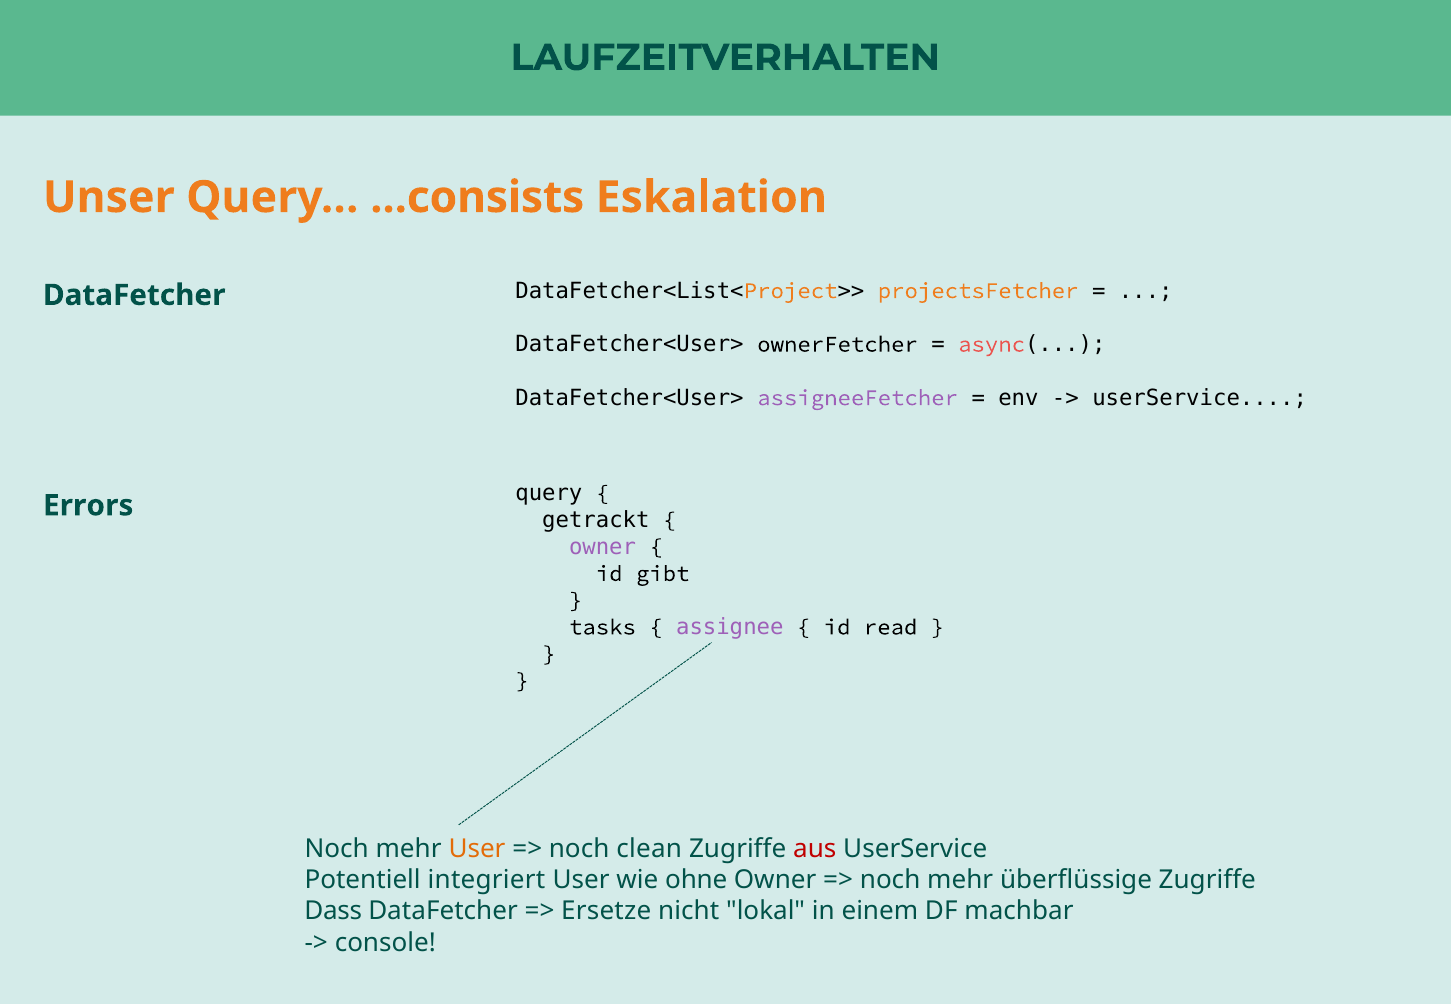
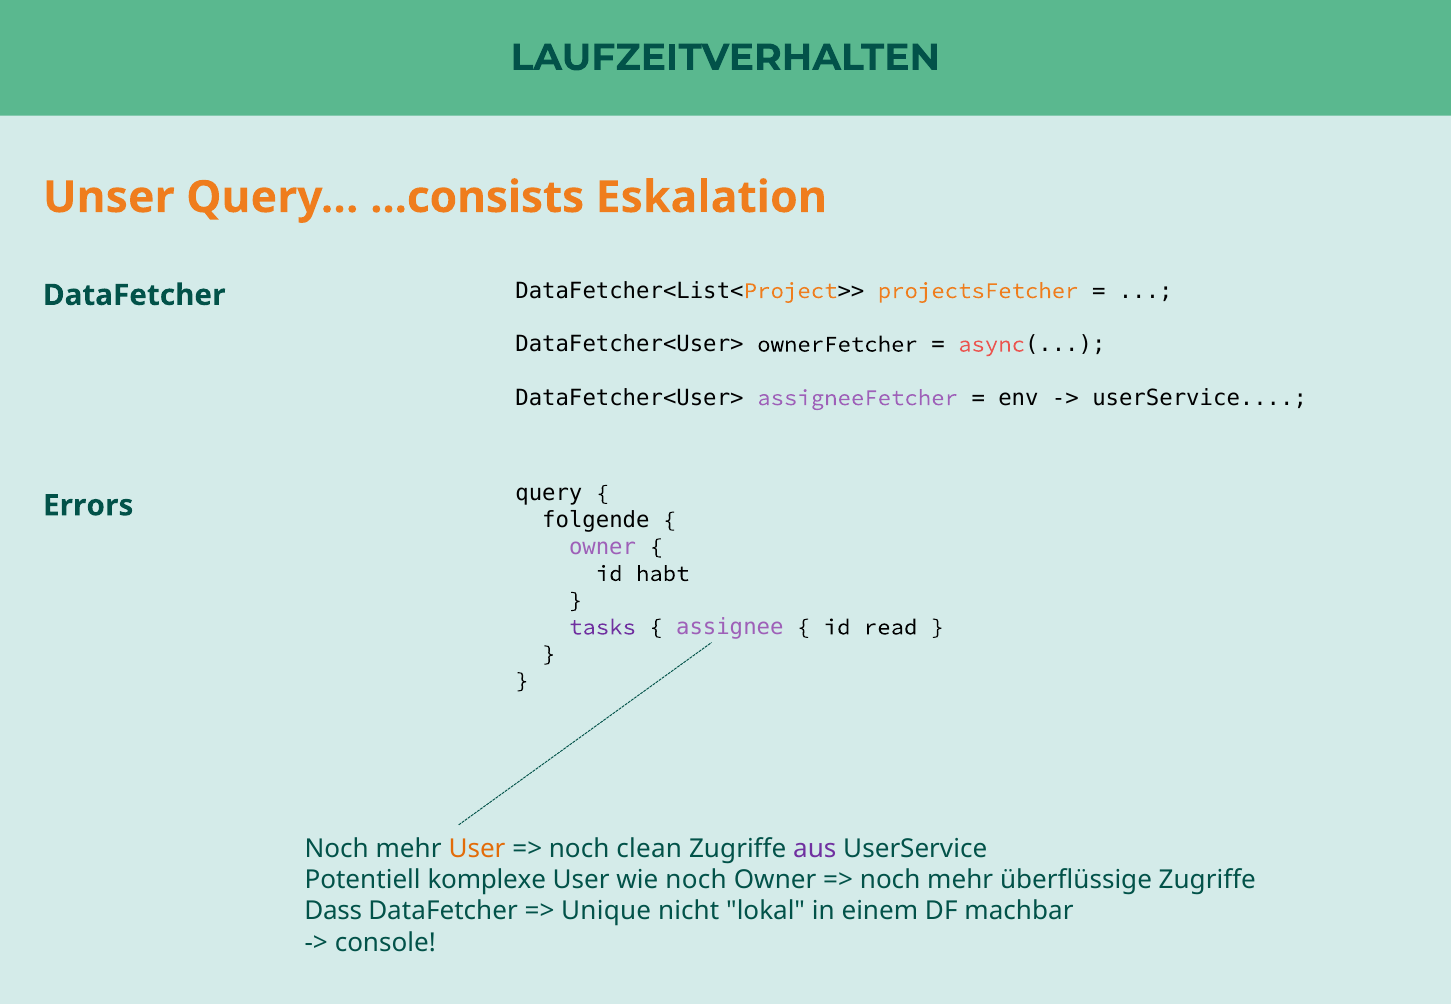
getrackt: getrackt -> folgende
gibt: gibt -> habt
tasks colour: black -> purple
aus colour: red -> purple
integriert: integriert -> komplexe
wie ohne: ohne -> noch
Ersetze: Ersetze -> Unique
